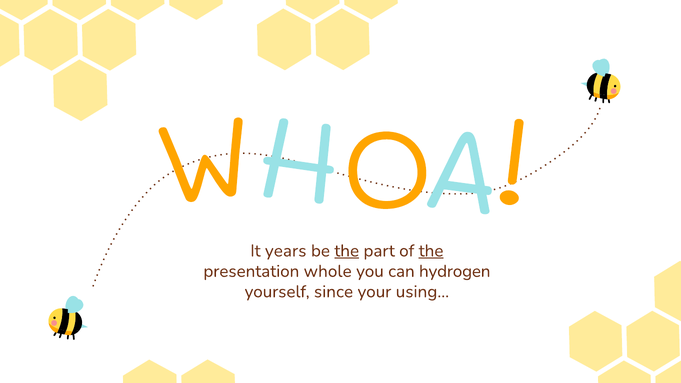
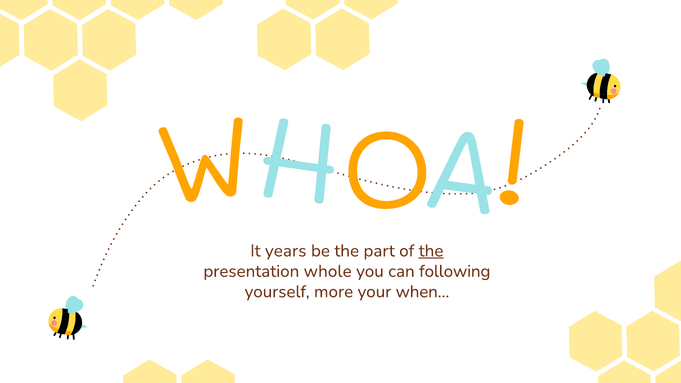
the at (347, 251) underline: present -> none
hydrogen: hydrogen -> following
since: since -> more
using…: using… -> when…
